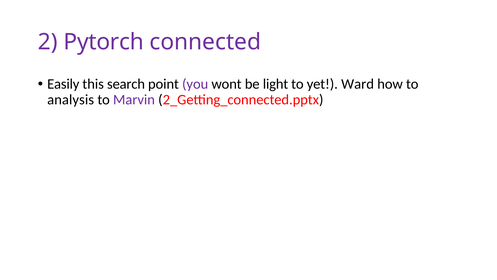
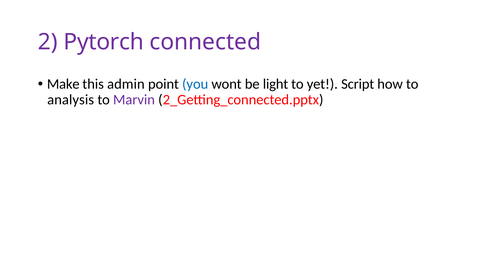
Easily: Easily -> Make
search: search -> admin
you colour: purple -> blue
Ward: Ward -> Script
